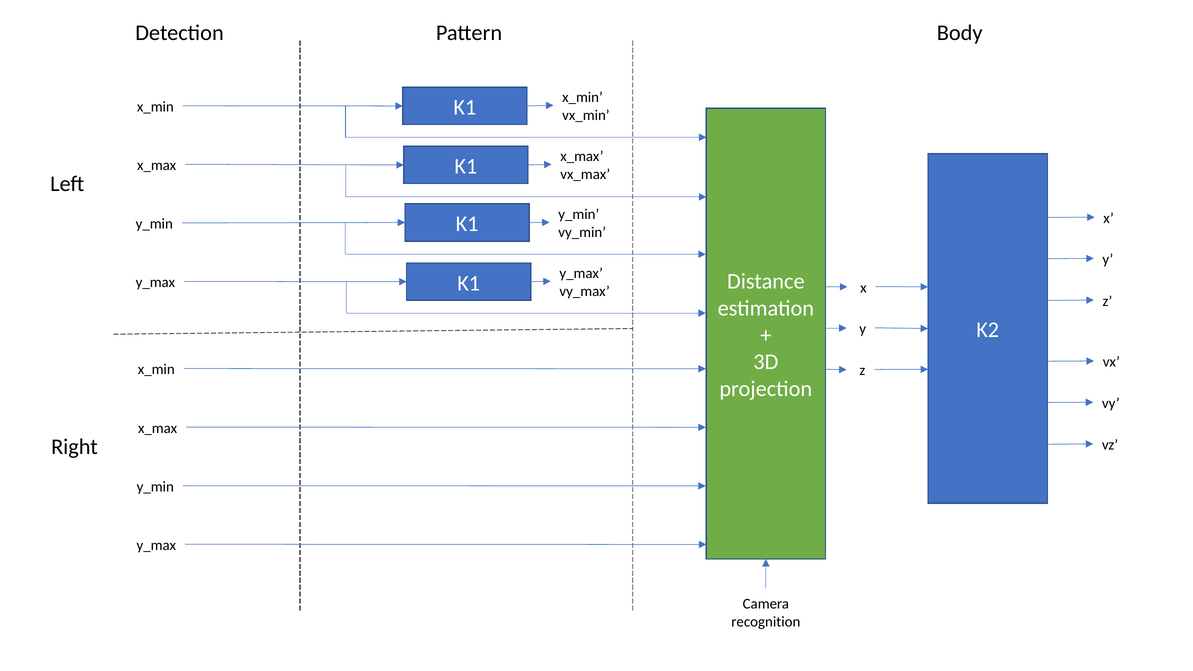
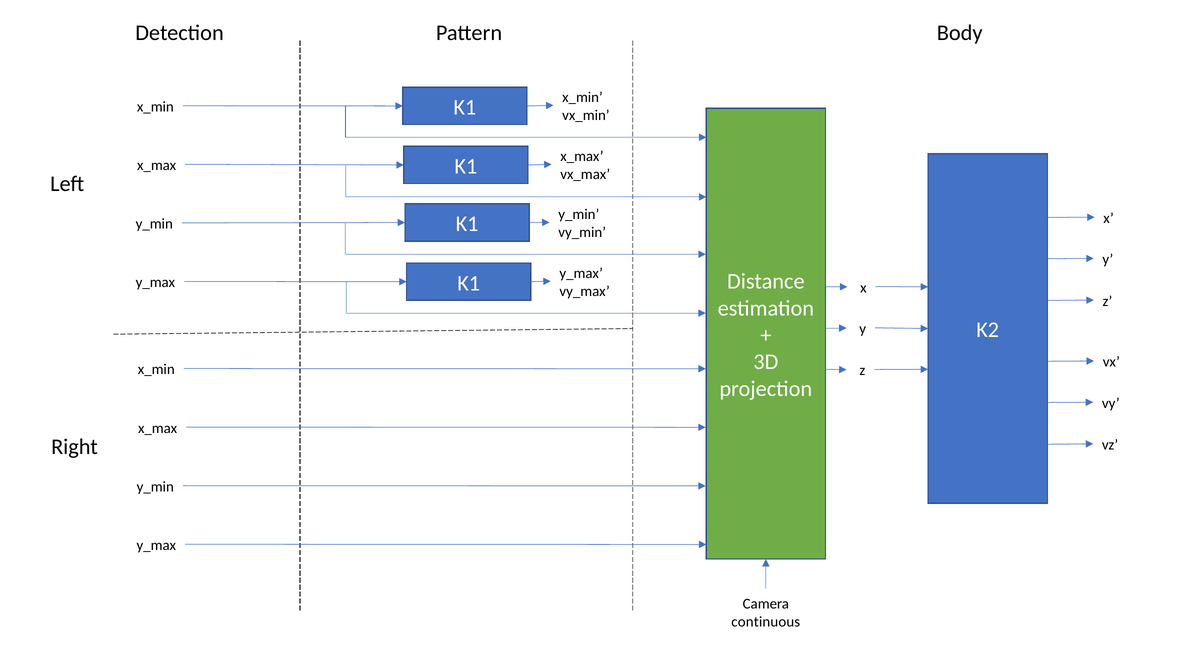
recognition: recognition -> continuous
